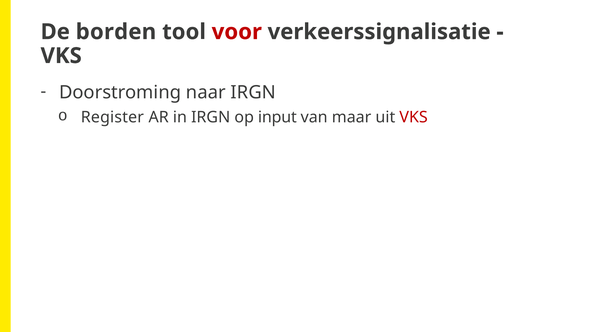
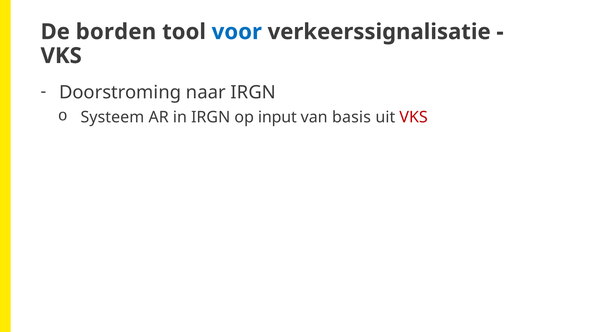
voor colour: red -> blue
Register: Register -> Systeem
maar: maar -> basis
